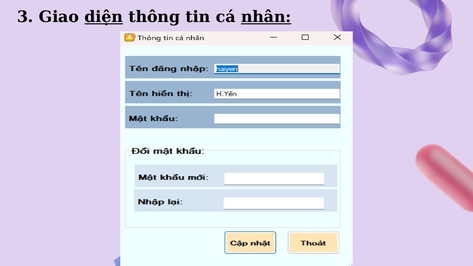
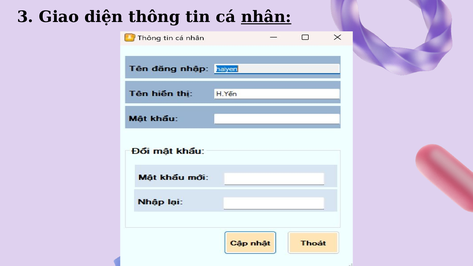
diện underline: present -> none
